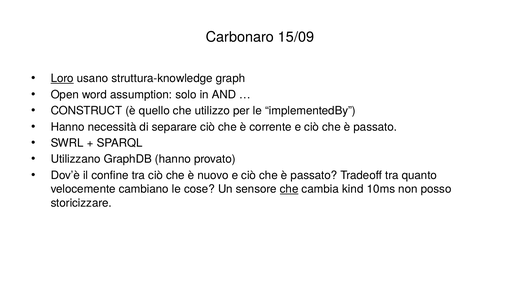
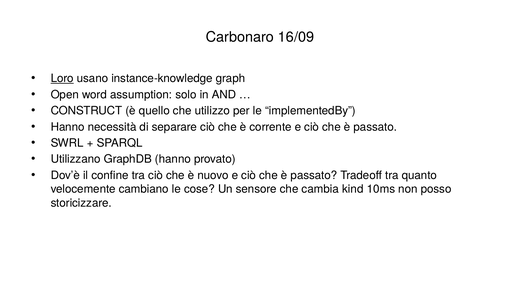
15/09: 15/09 -> 16/09
struttura-knowledge: struttura-knowledge -> instance-knowledge
che at (289, 189) underline: present -> none
